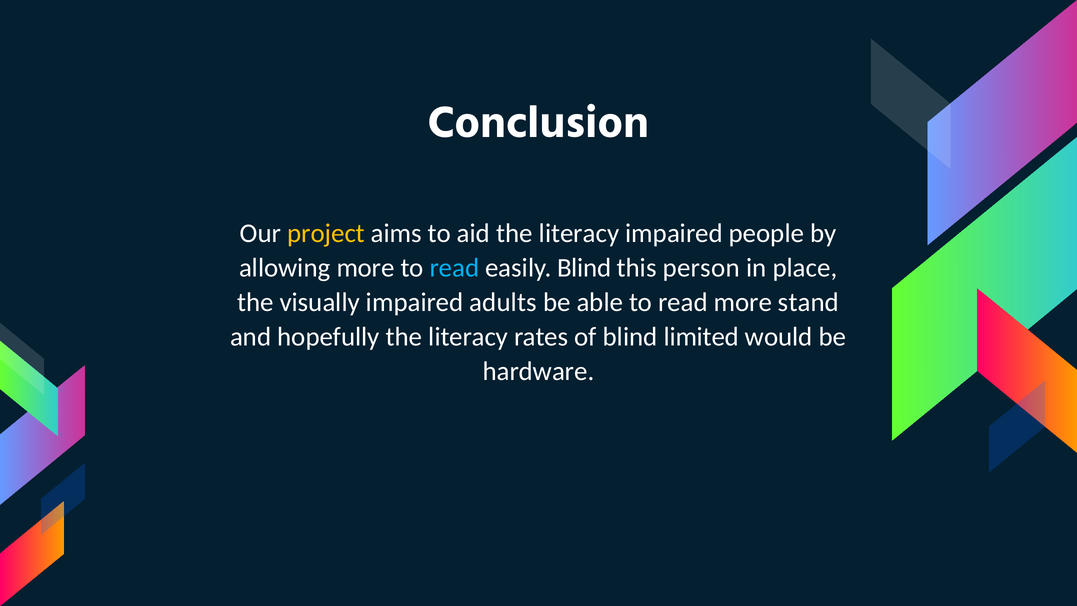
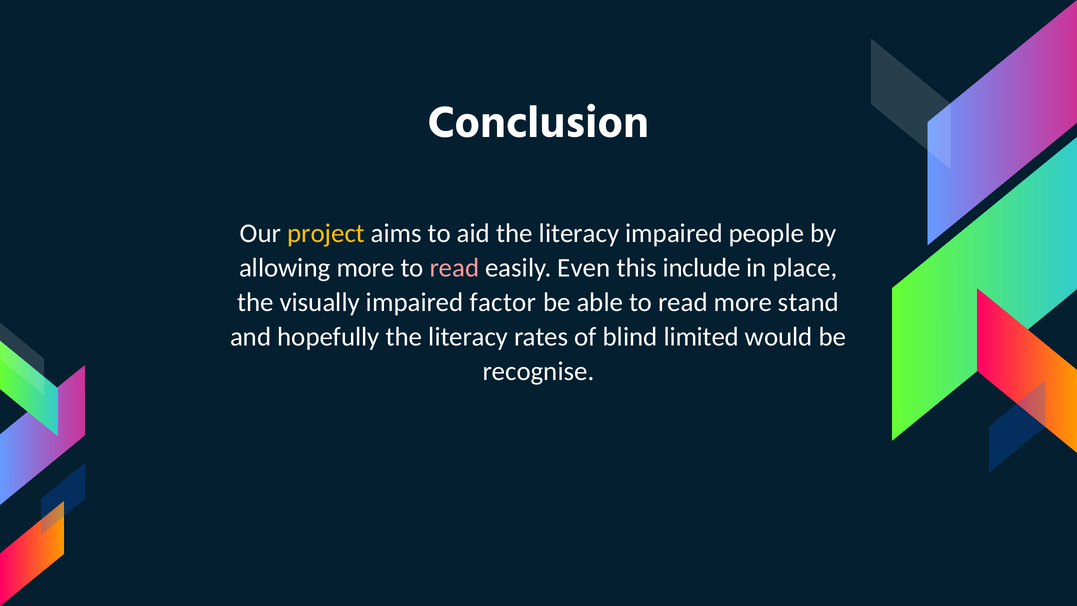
read at (454, 268) colour: light blue -> pink
easily Blind: Blind -> Even
person: person -> include
adults: adults -> factor
hardware: hardware -> recognise
